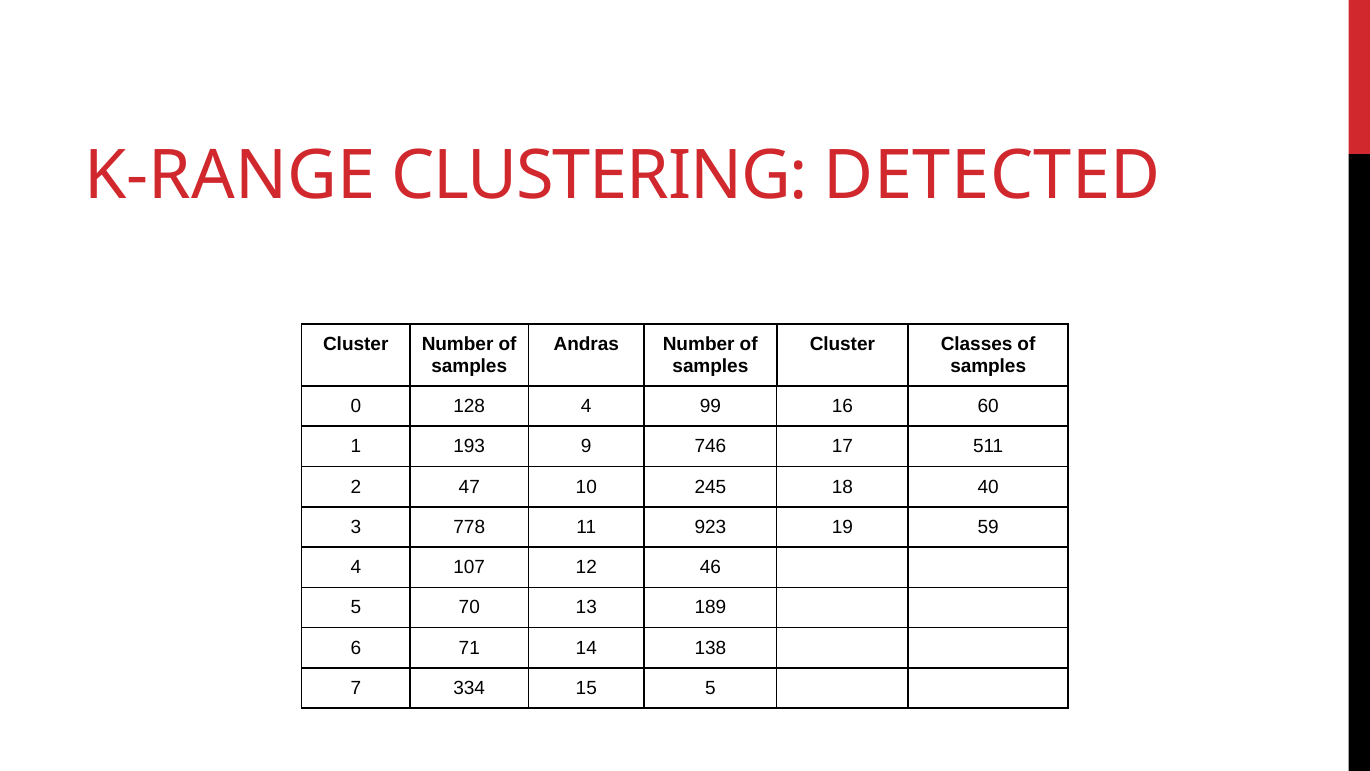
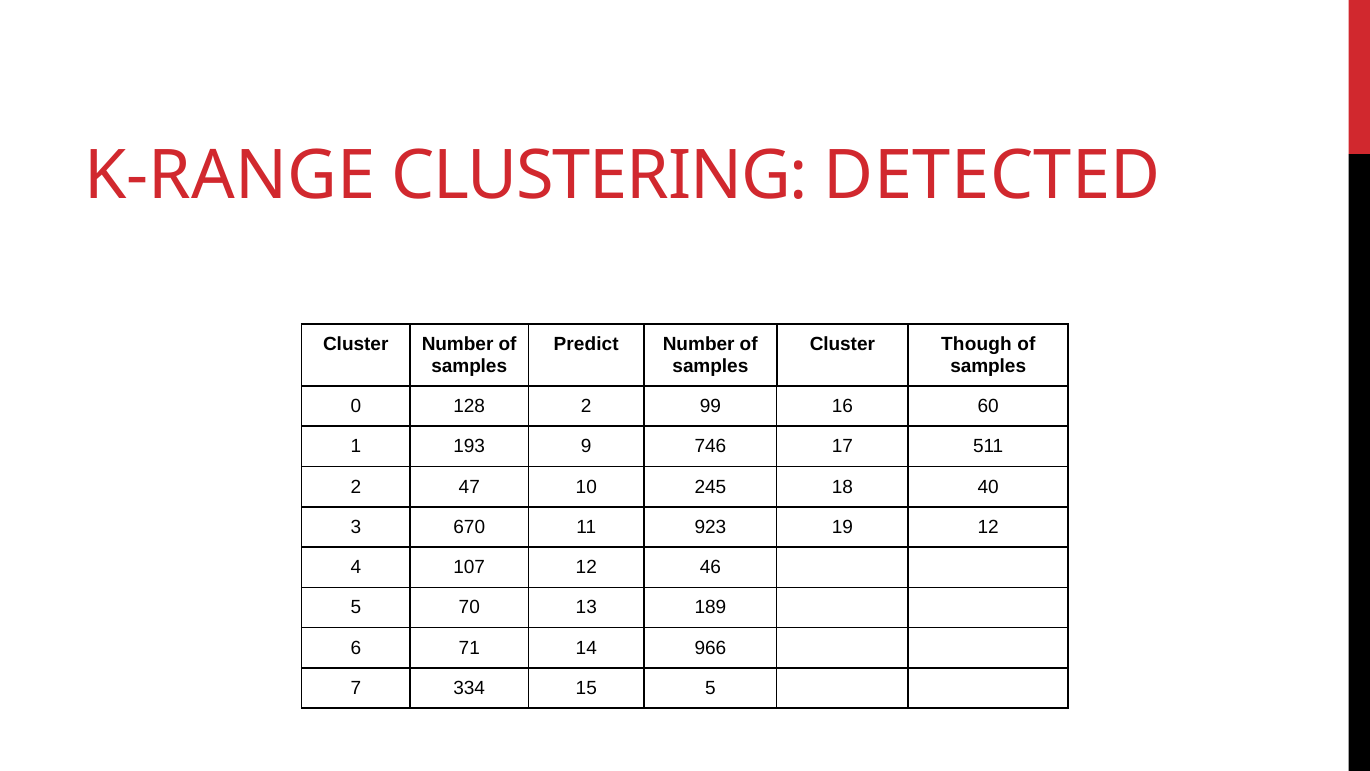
Andras: Andras -> Predict
Classes: Classes -> Though
128 4: 4 -> 2
778: 778 -> 670
19 59: 59 -> 12
138: 138 -> 966
